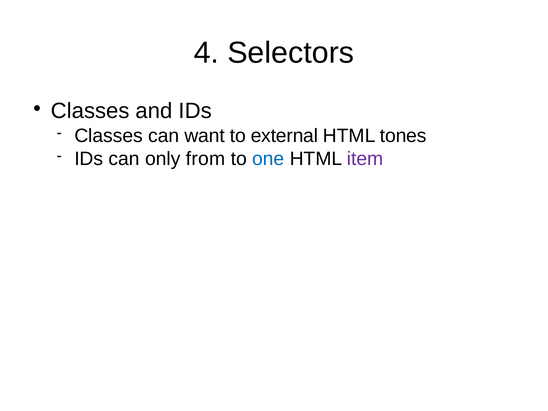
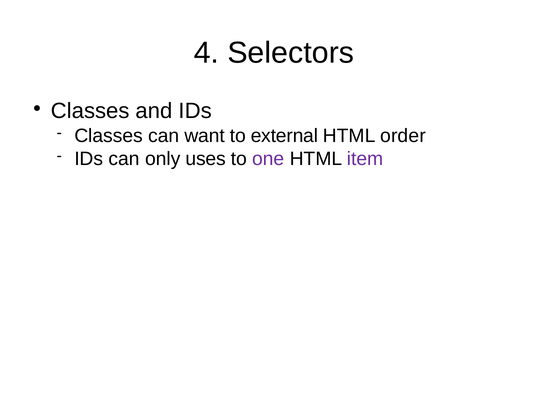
tones: tones -> order
from: from -> uses
one colour: blue -> purple
